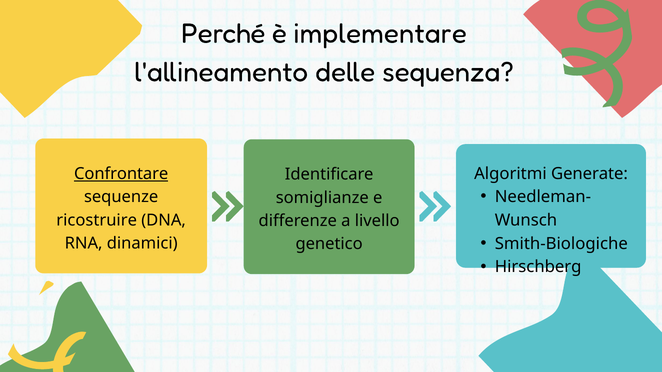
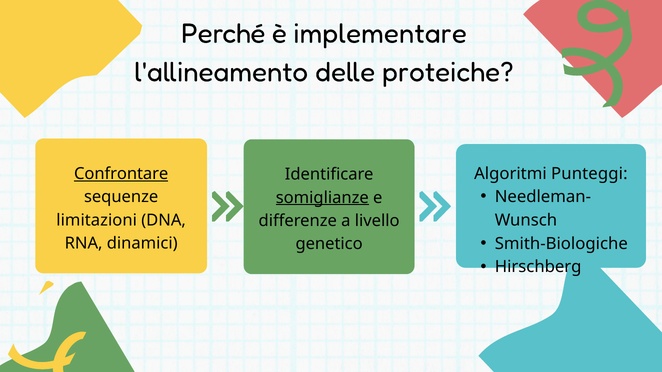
sequenza: sequenza -> proteiche
Generate: Generate -> Punteggi
somiglianze underline: none -> present
ricostruire: ricostruire -> limitazioni
